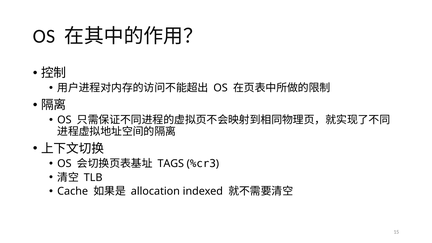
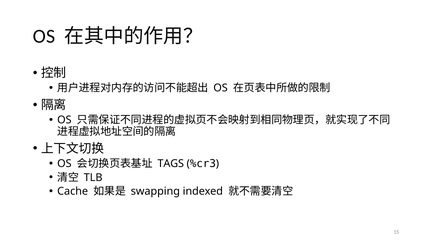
allocation: allocation -> swapping
